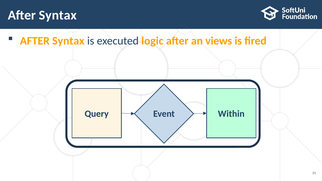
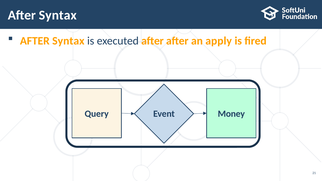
executed logic: logic -> after
views: views -> apply
Within: Within -> Money
